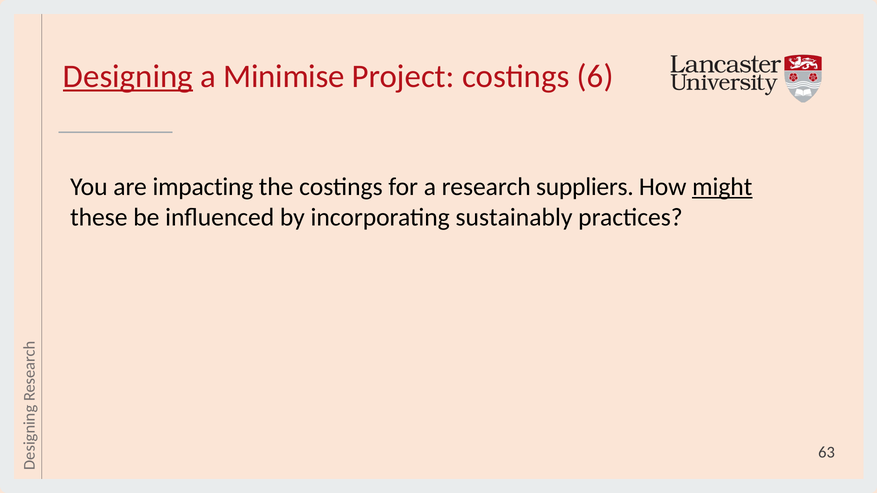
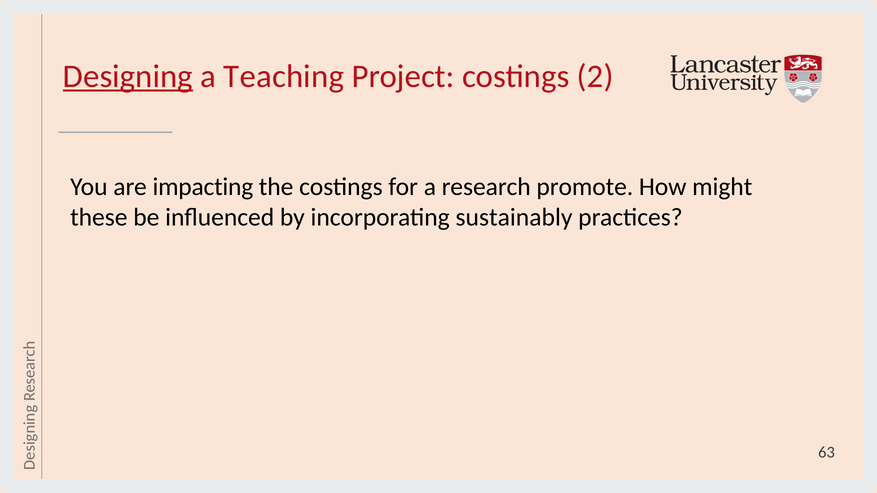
Minimise: Minimise -> Teaching
6: 6 -> 2
suppliers: suppliers -> promote
might underline: present -> none
